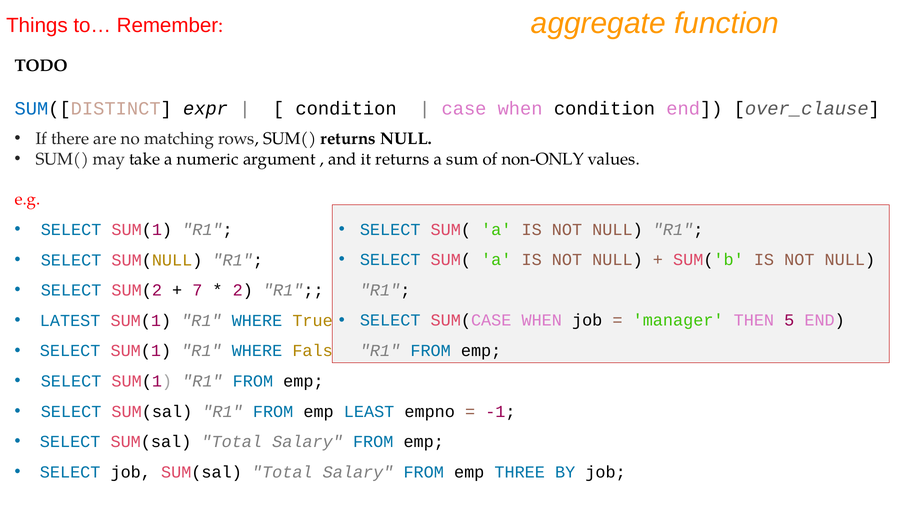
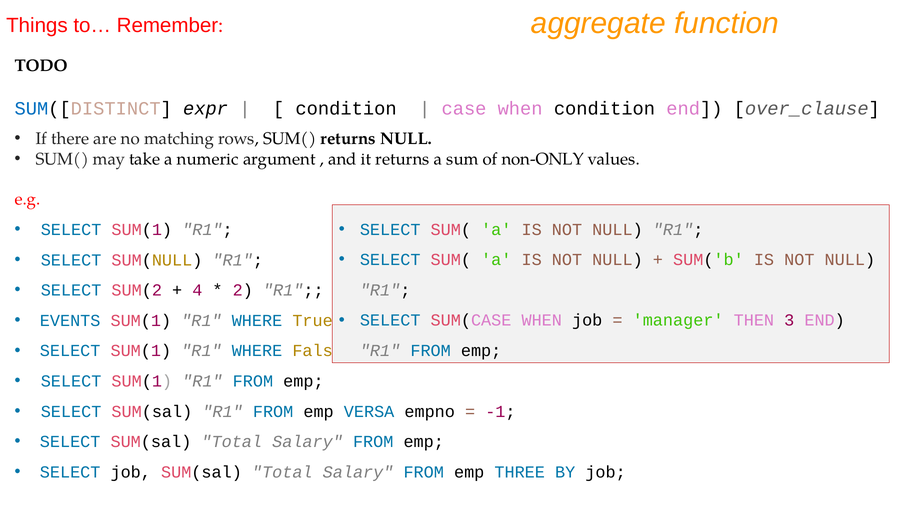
7: 7 -> 4
5: 5 -> 3
LATEST: LATEST -> EVENTS
LEAST: LEAST -> VERSA
